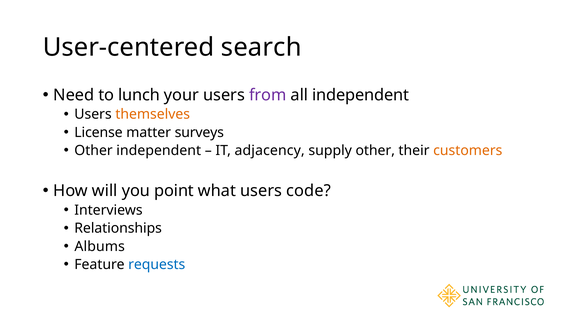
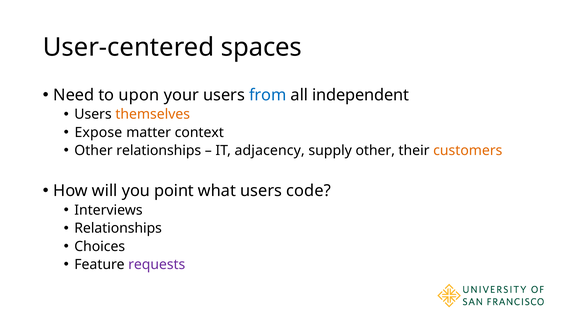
search: search -> spaces
lunch: lunch -> upon
from colour: purple -> blue
License: License -> Expose
surveys: surveys -> context
Other independent: independent -> relationships
Albums: Albums -> Choices
requests colour: blue -> purple
